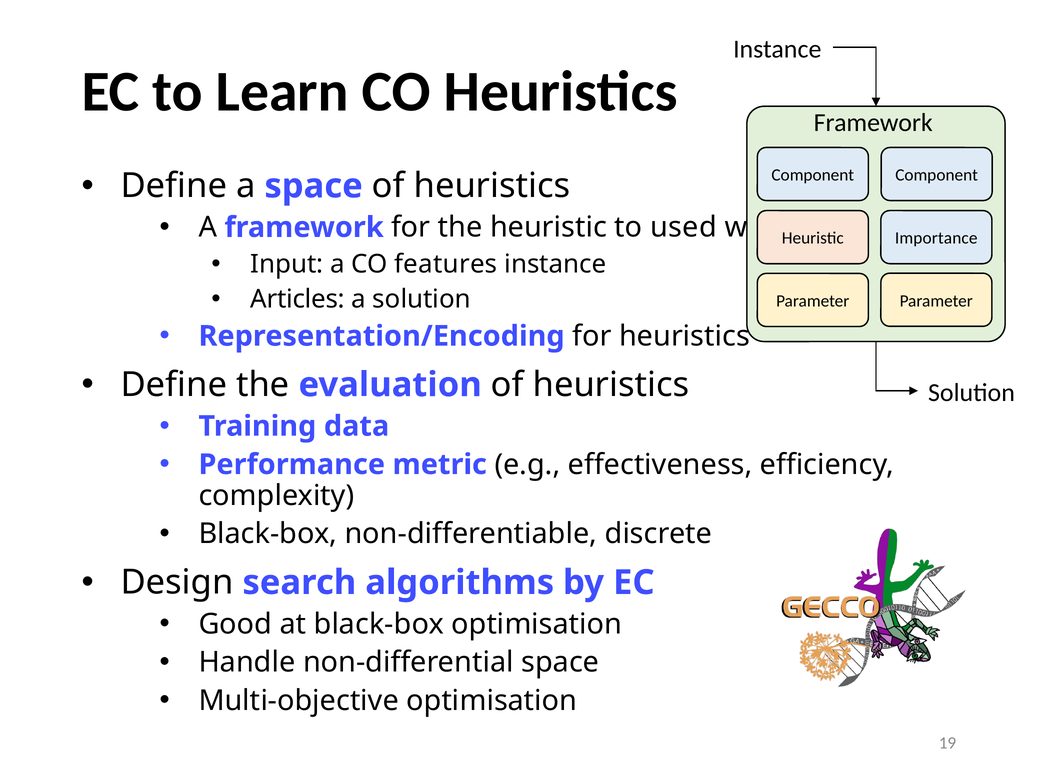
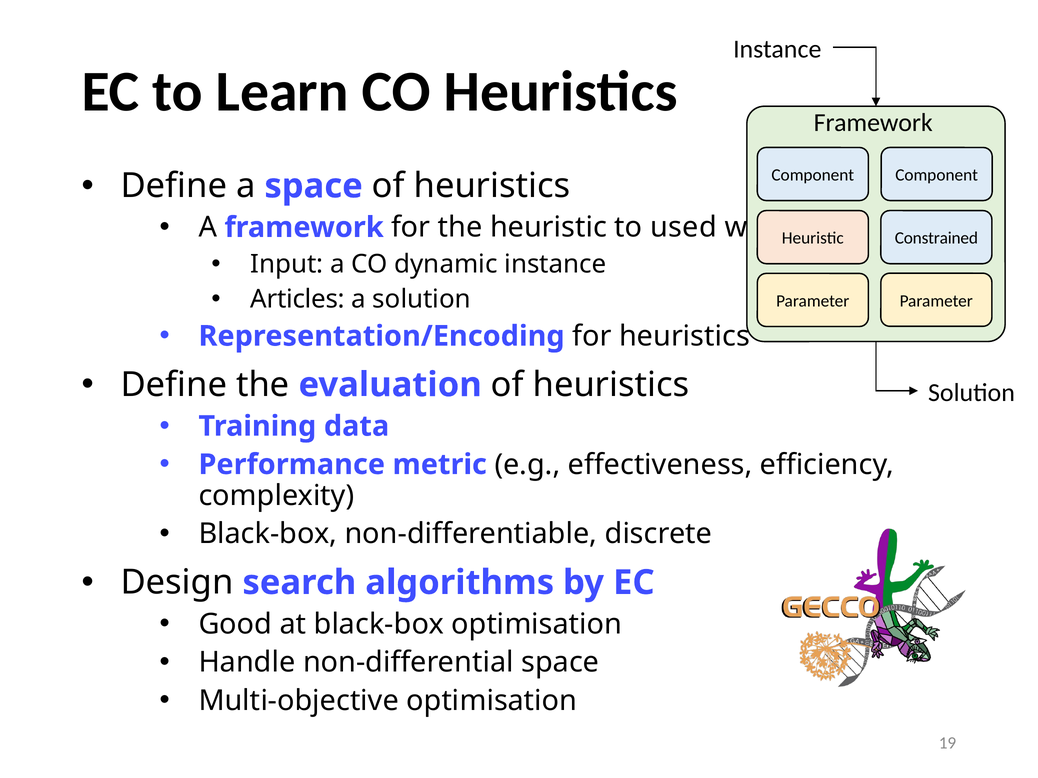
Importance: Importance -> Constrained
features: features -> dynamic
